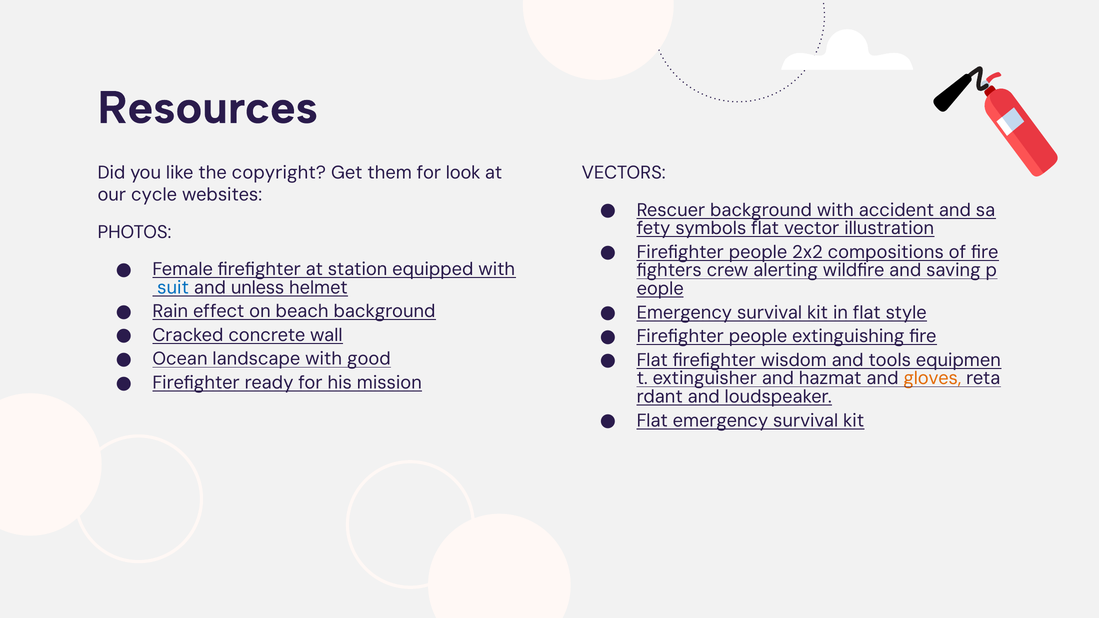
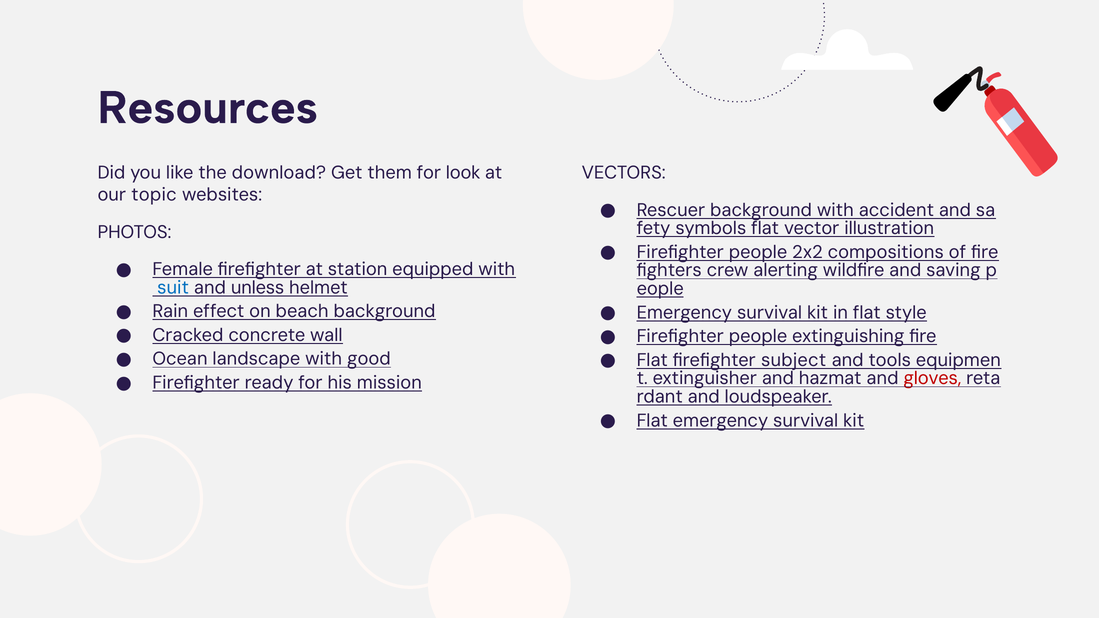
copyright: copyright -> download
cycle: cycle -> topic
wisdom: wisdom -> subject
gloves colour: orange -> red
